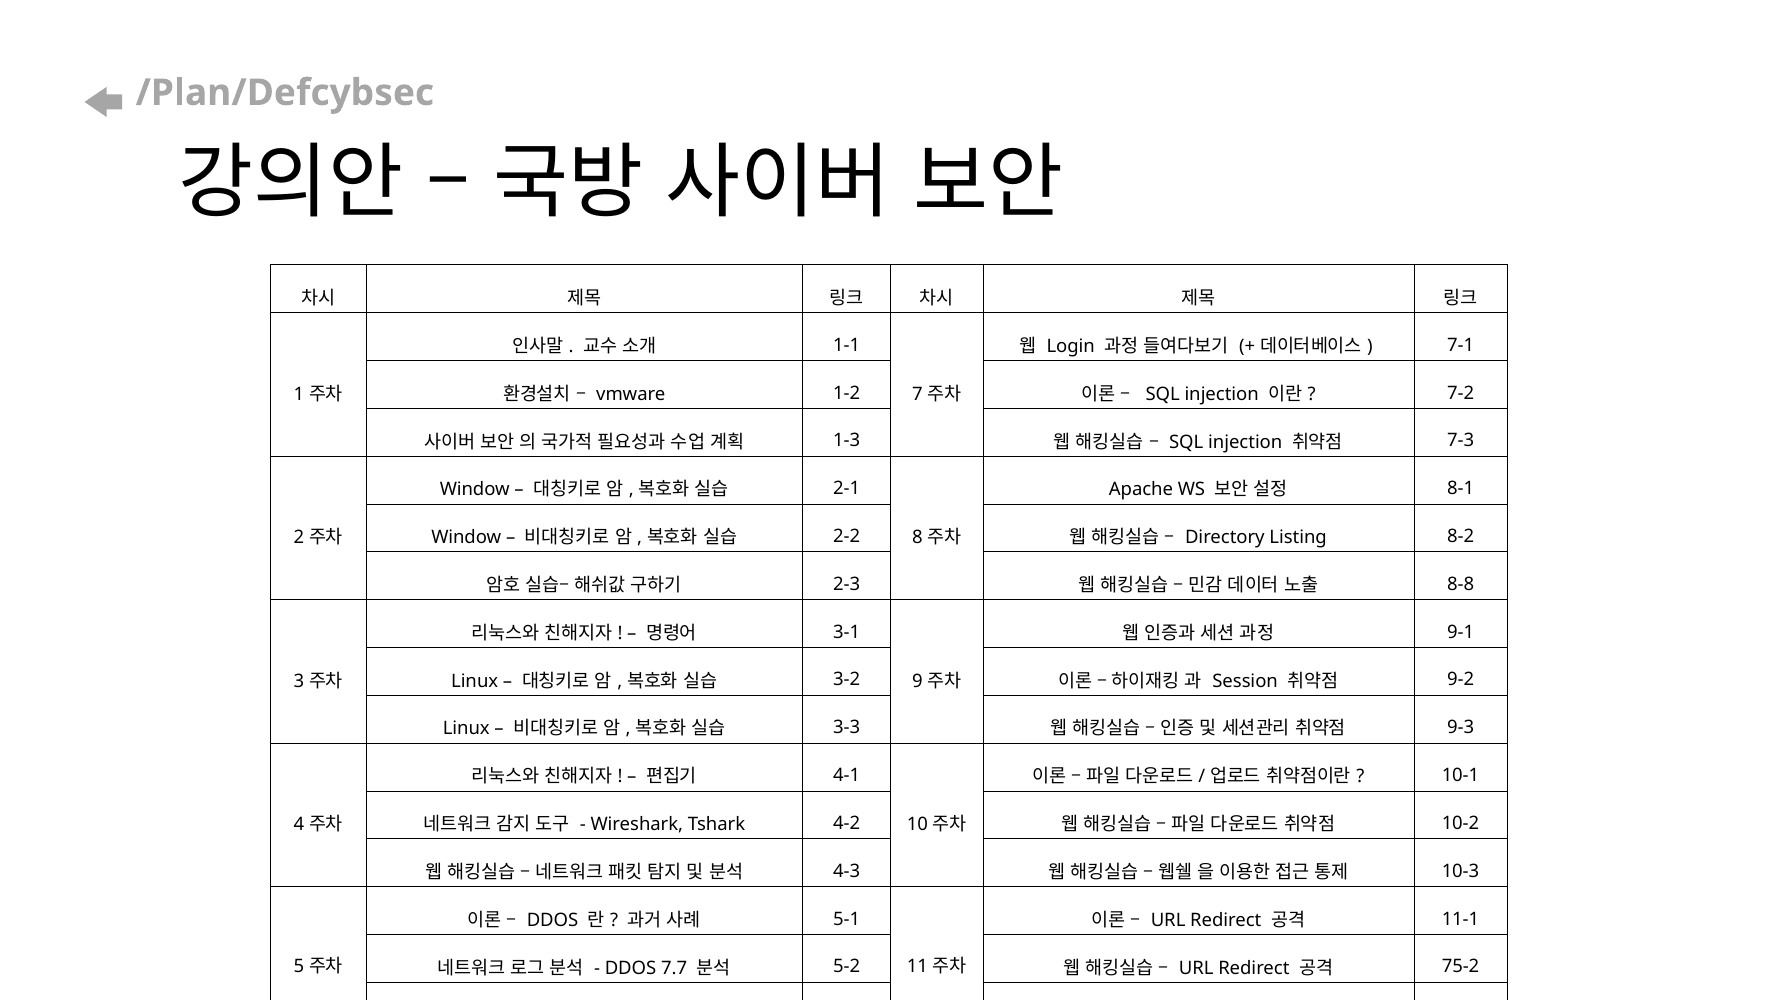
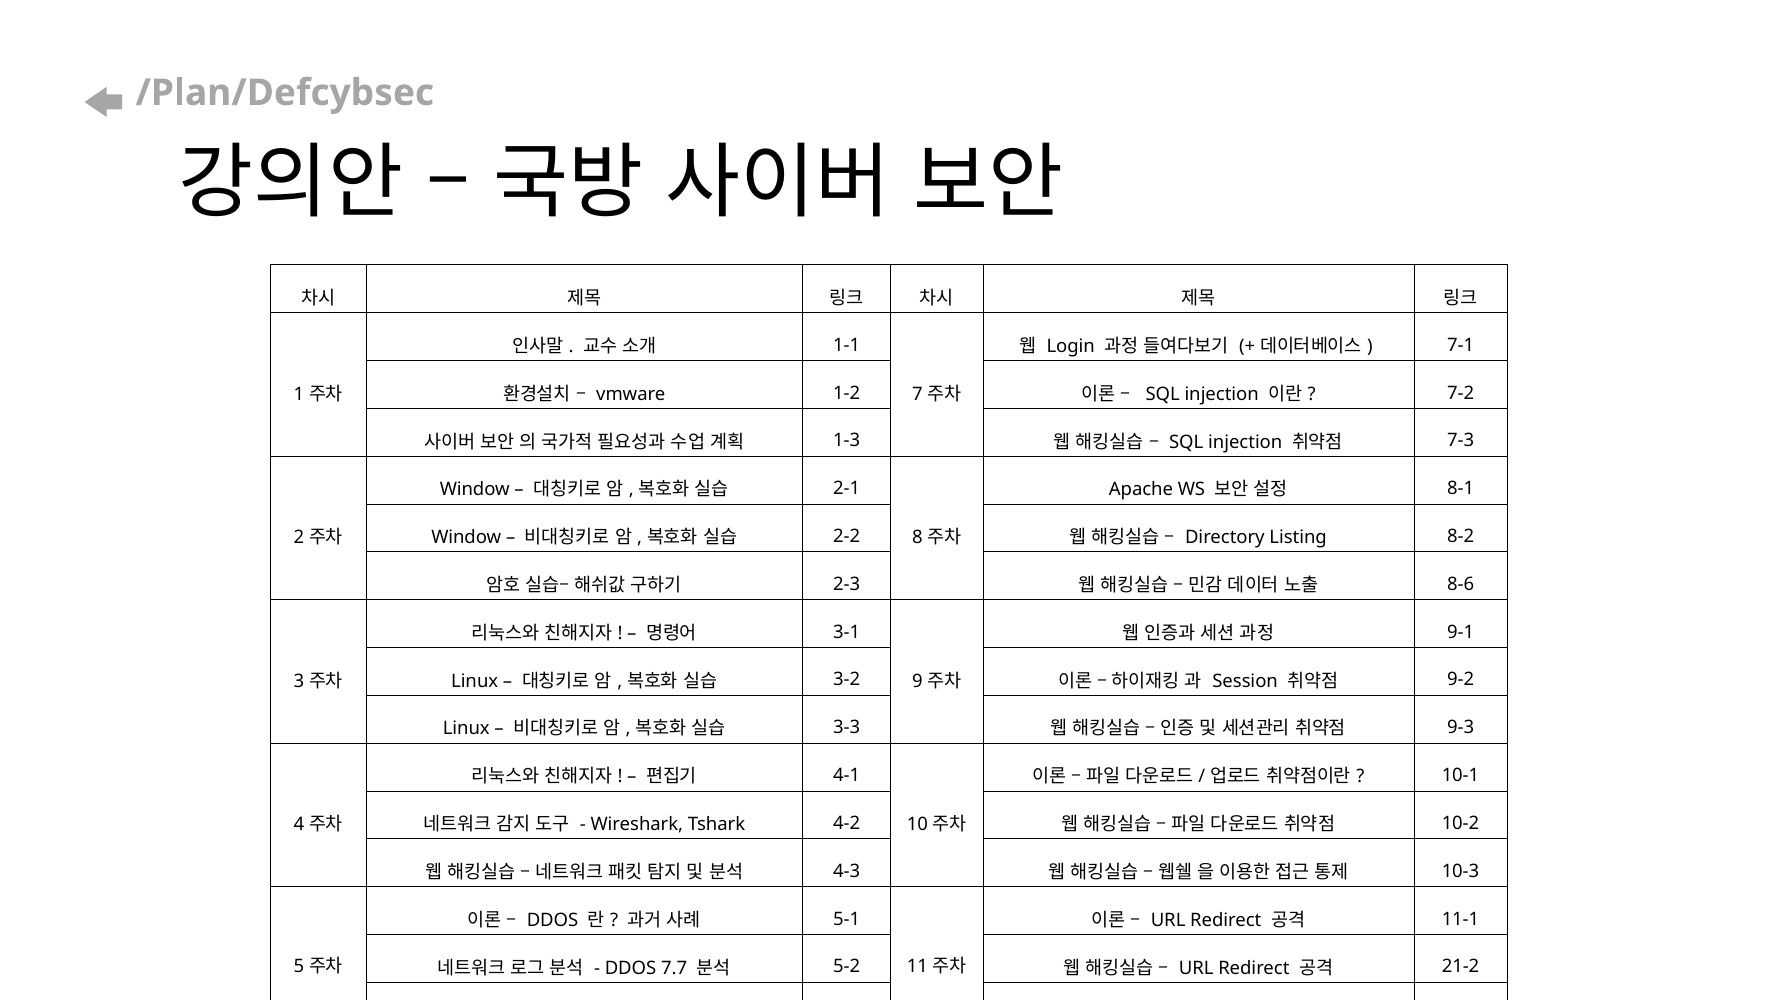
8-8: 8-8 -> 8-6
75-2: 75-2 -> 21-2
